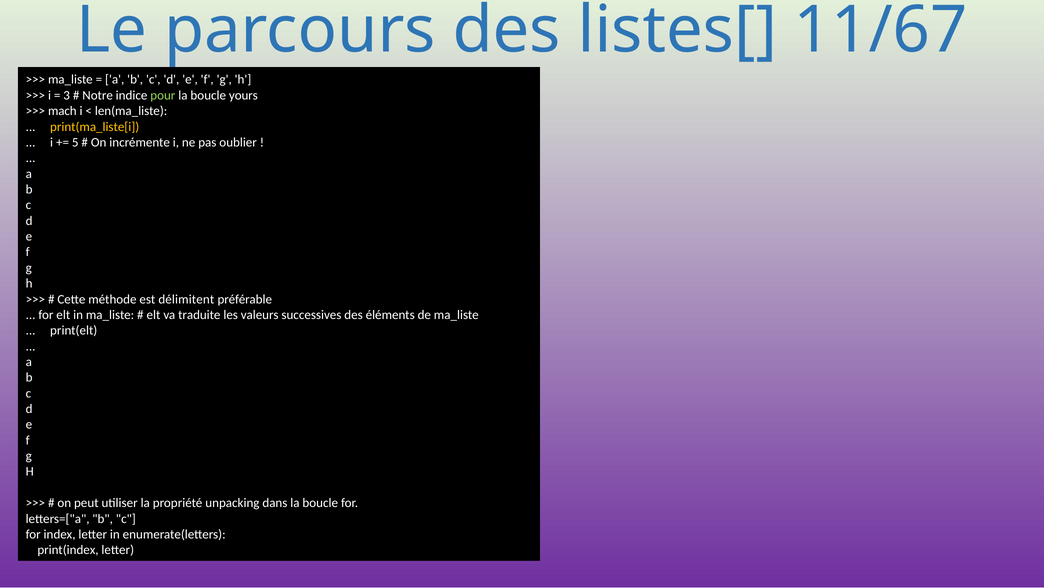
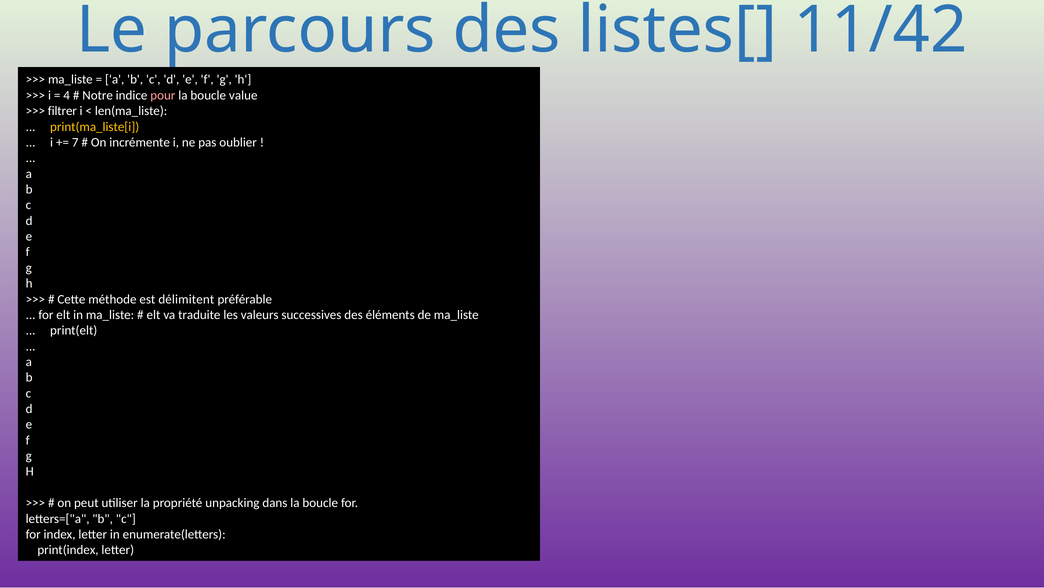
11/67: 11/67 -> 11/42
3: 3 -> 4
pour colour: light green -> pink
yours: yours -> value
mach: mach -> filtrer
5: 5 -> 7
